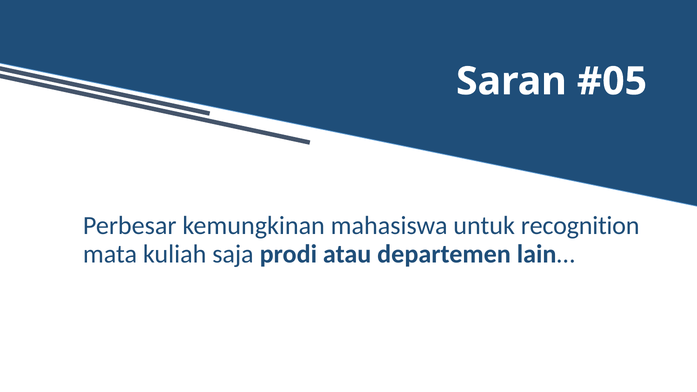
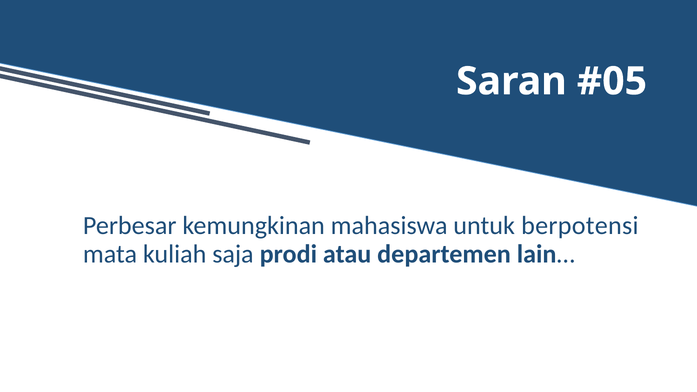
recognition: recognition -> berpotensi
